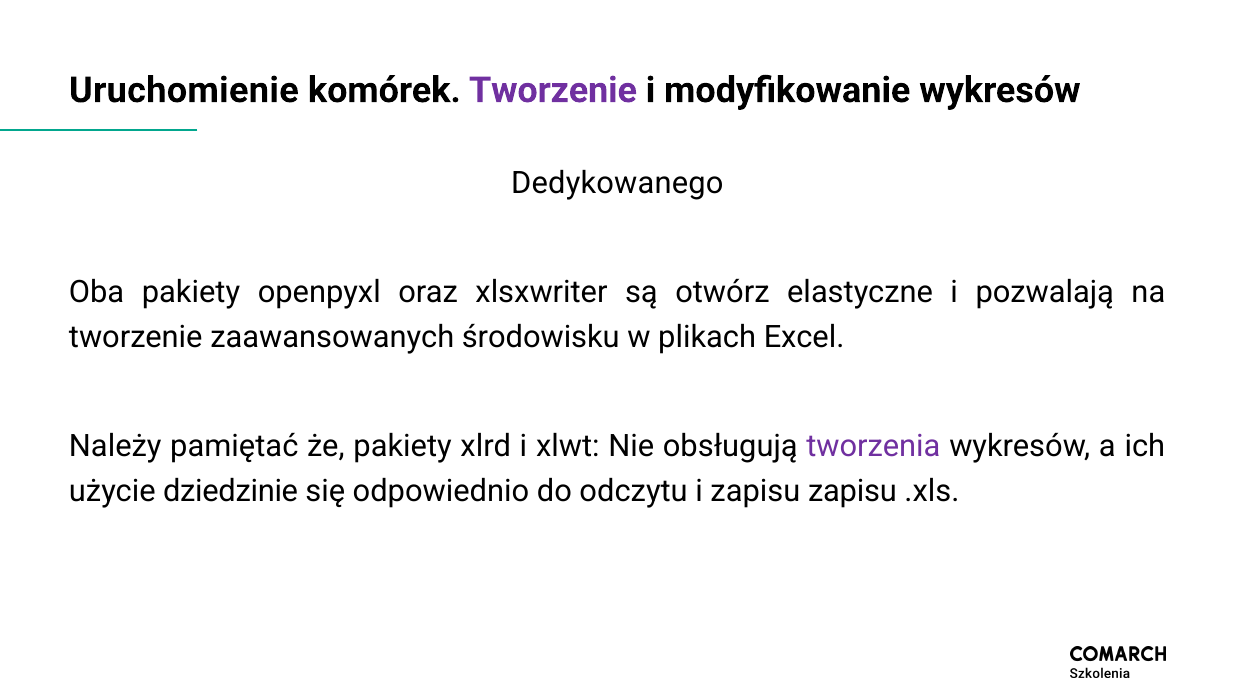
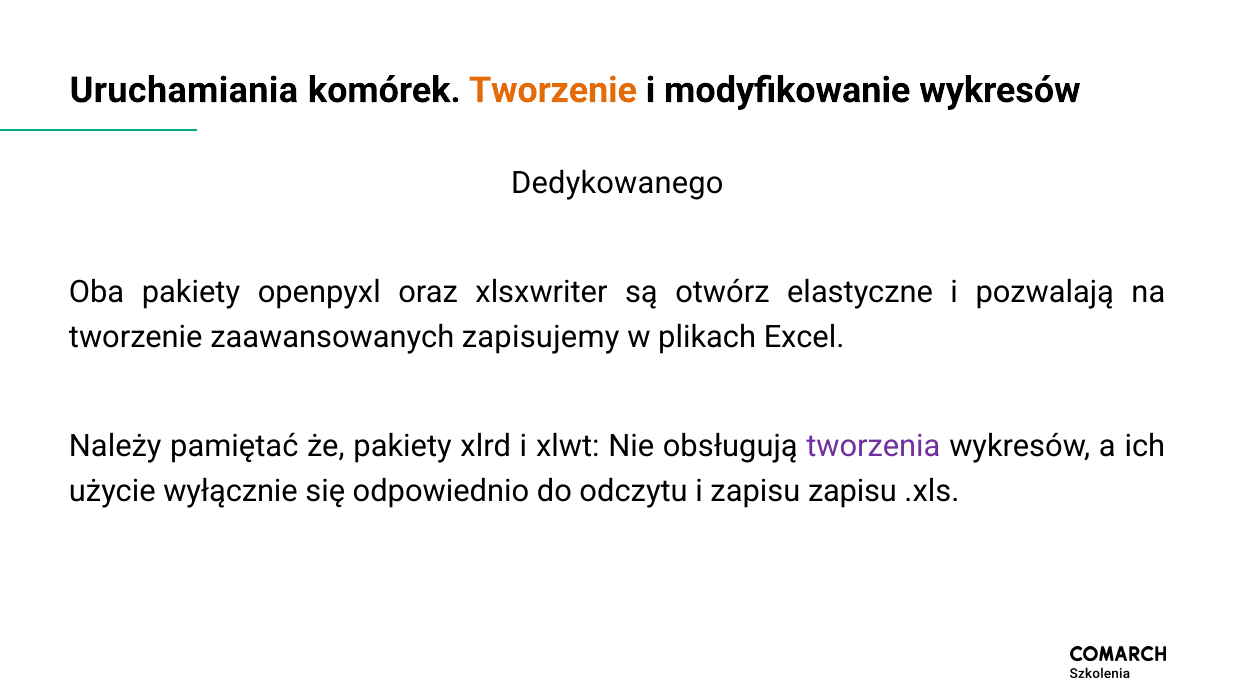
Uruchomienie: Uruchomienie -> Uruchamiania
Tworzenie at (553, 90) colour: purple -> orange
środowisku: środowisku -> zapisujemy
dziedzinie: dziedzinie -> wyłącznie
